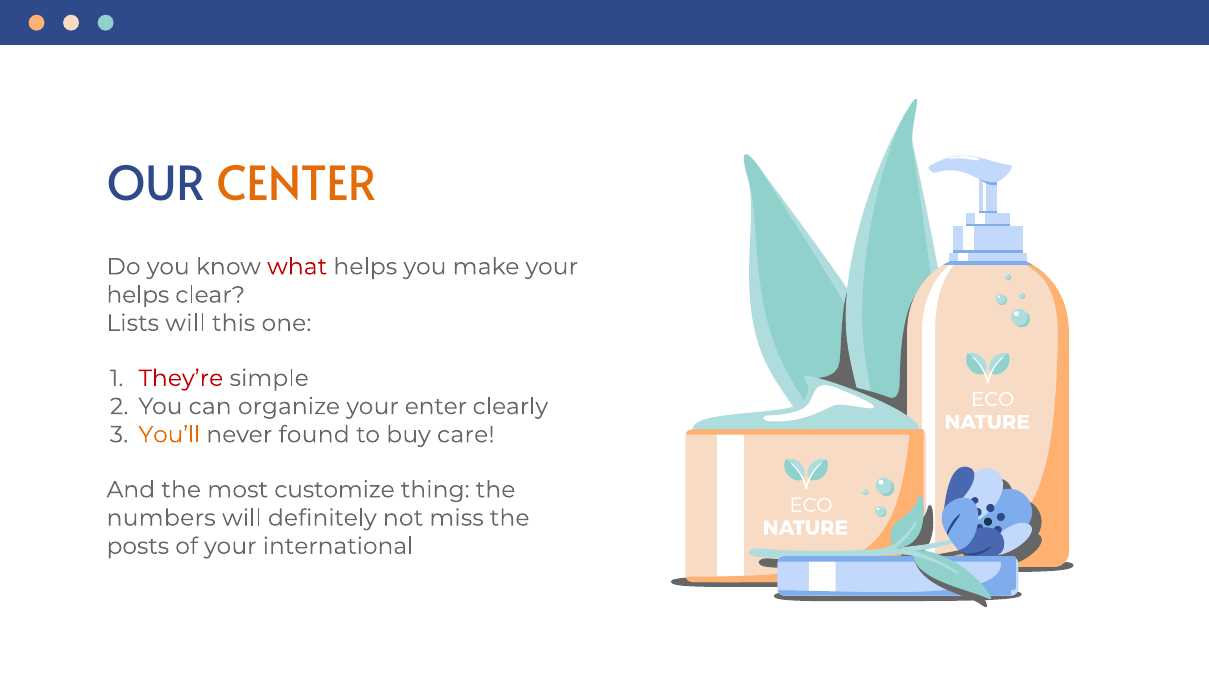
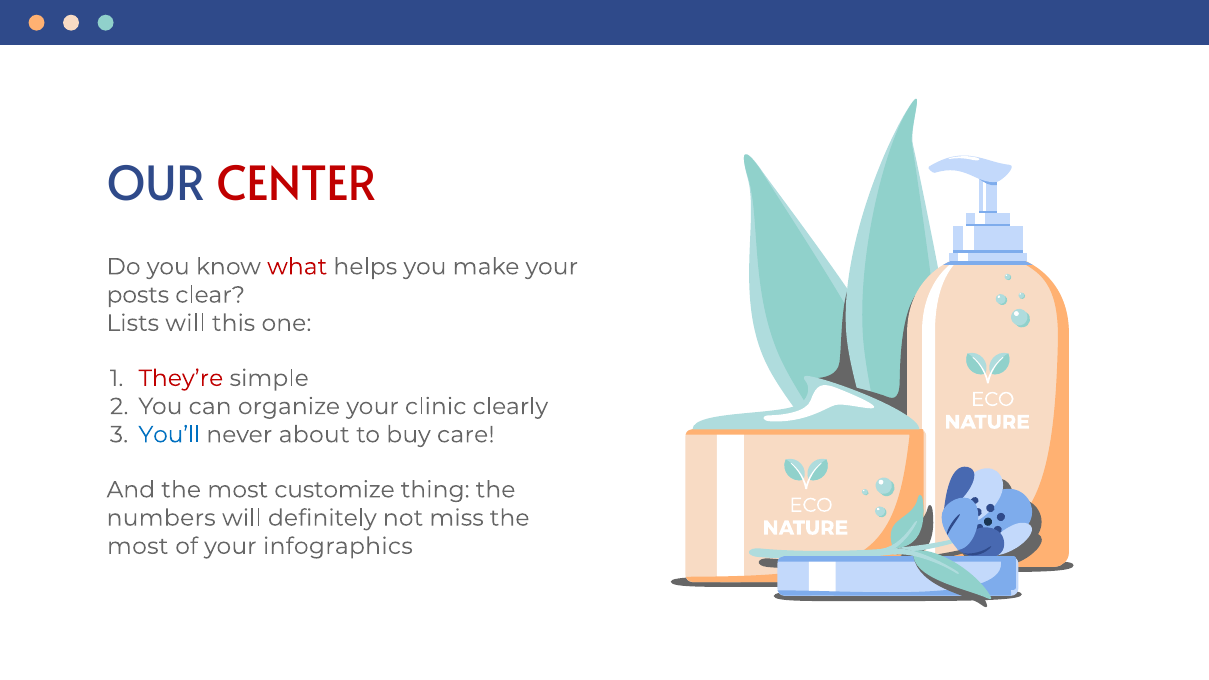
CENTER colour: orange -> red
helps at (138, 295): helps -> posts
enter: enter -> clinic
You’ll colour: orange -> blue
found: found -> about
posts at (138, 546): posts -> most
international: international -> infographics
